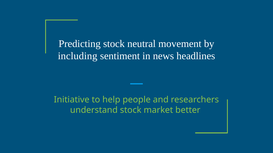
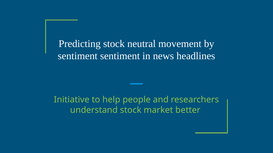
including at (78, 56): including -> sentiment
